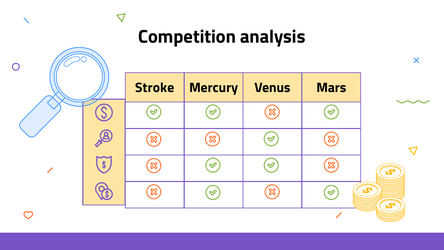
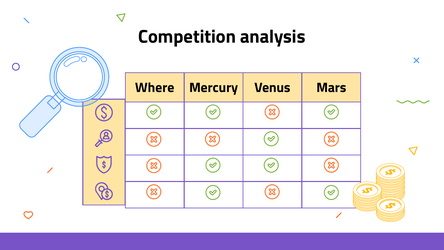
Stroke: Stroke -> Where
